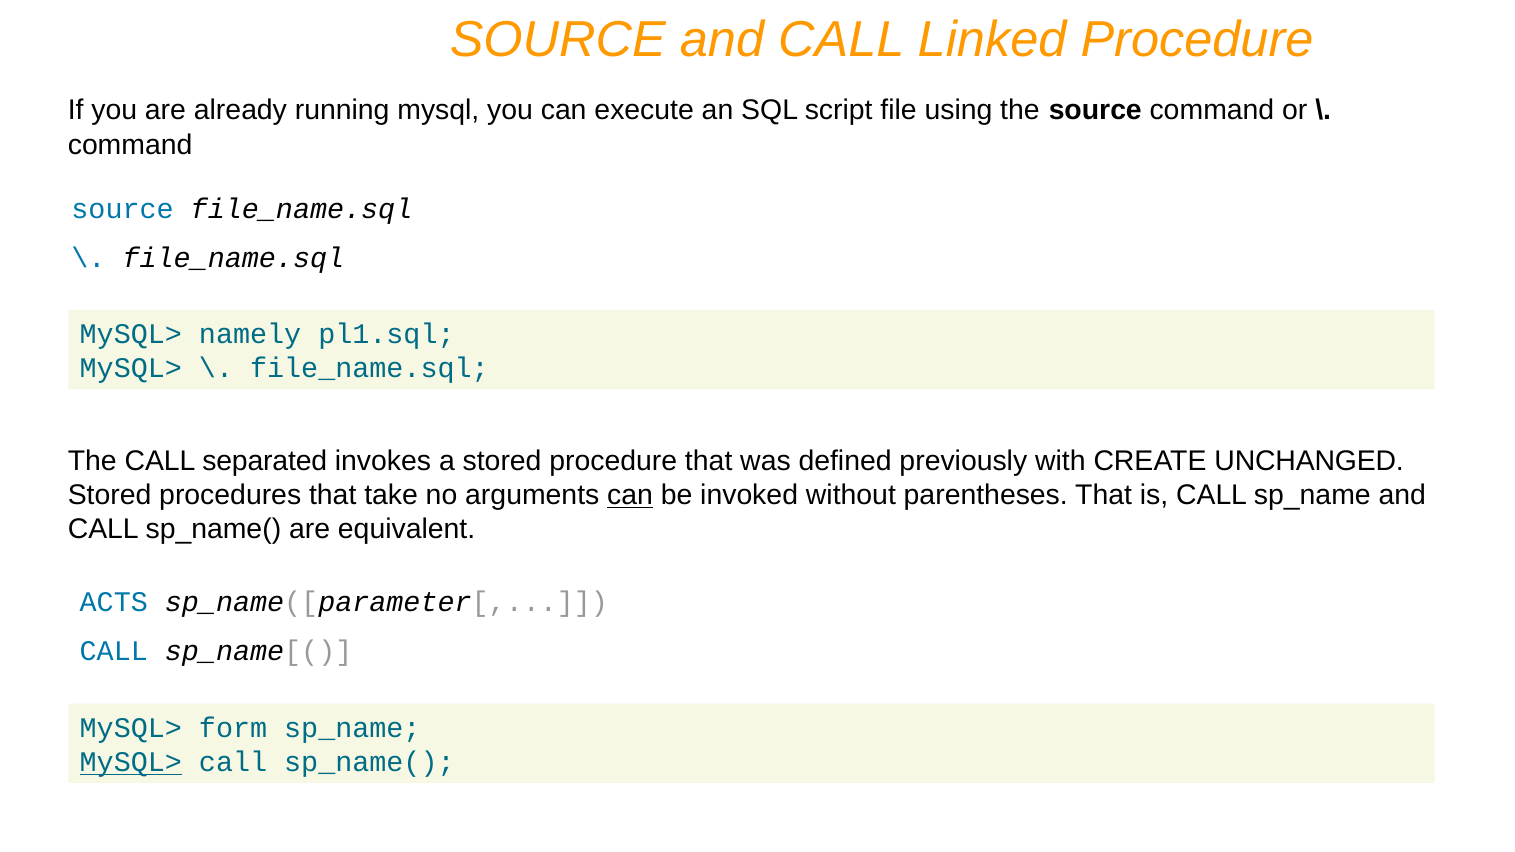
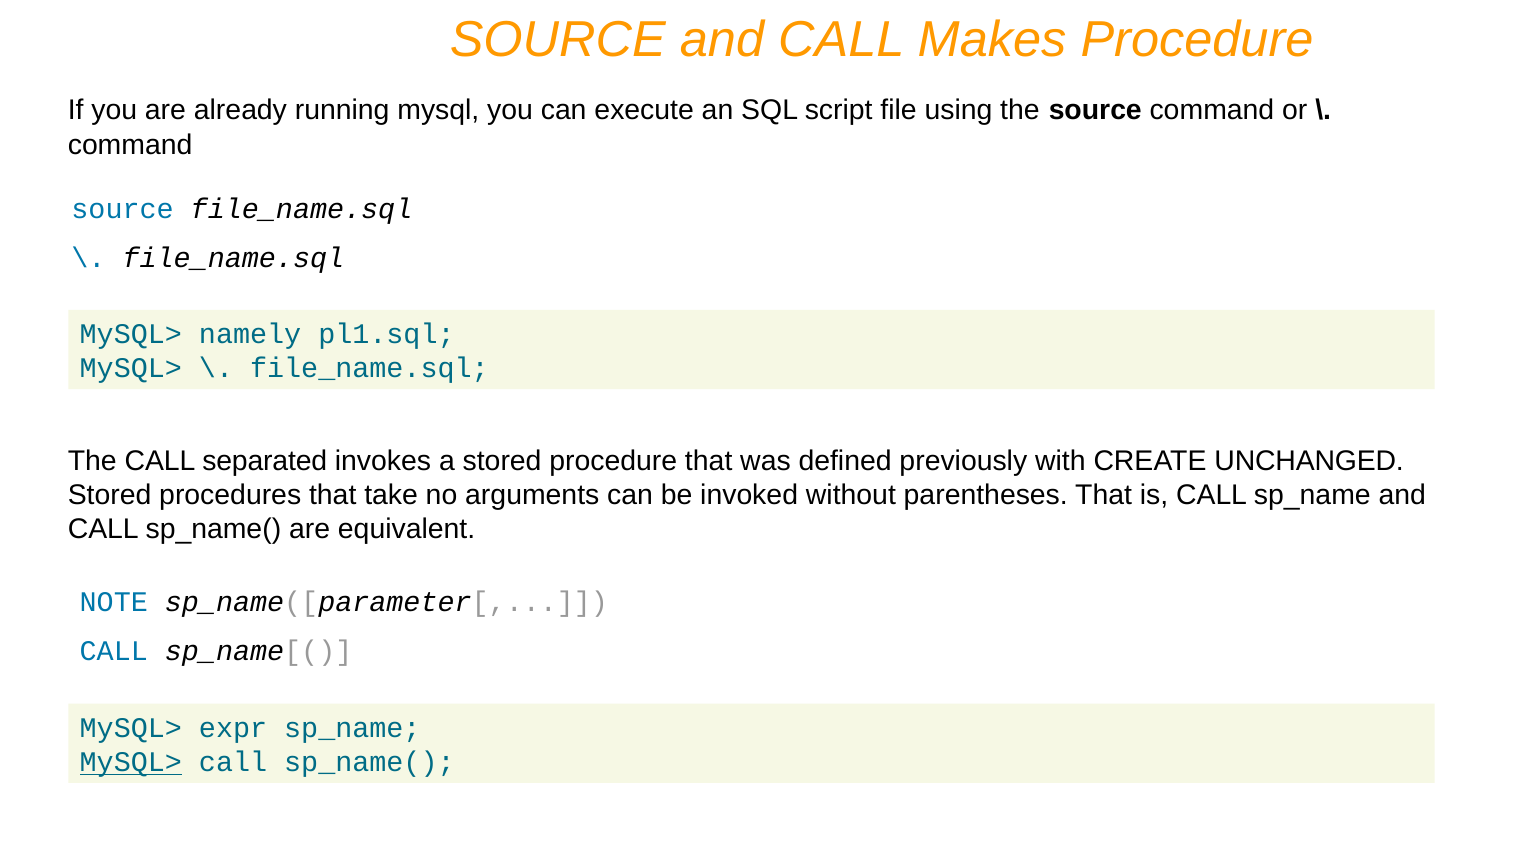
Linked: Linked -> Makes
can at (630, 495) underline: present -> none
ACTS: ACTS -> NOTE
form: form -> expr
